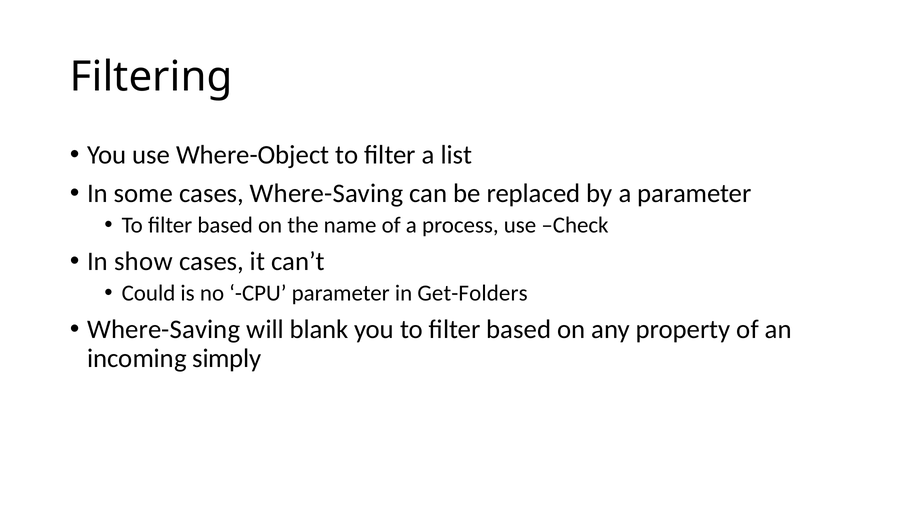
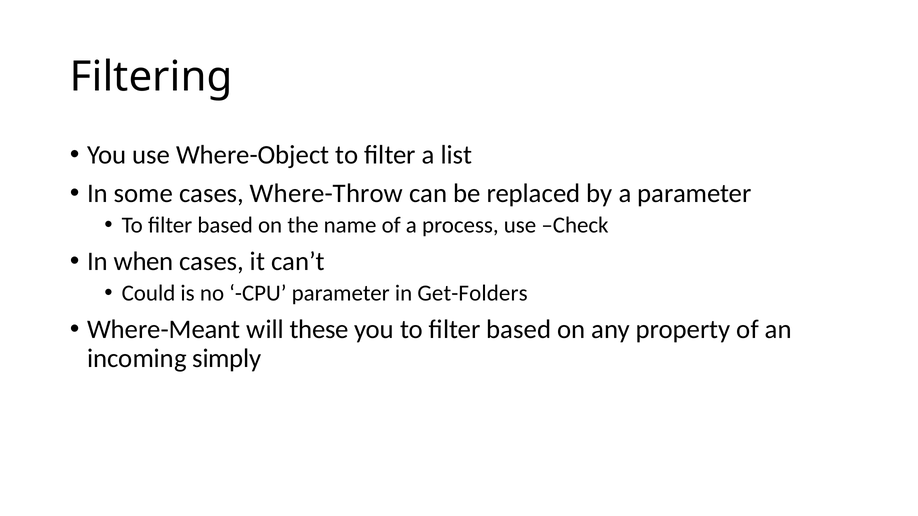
cases Where-Saving: Where-Saving -> Where-Throw
show: show -> when
Where-Saving at (164, 330): Where-Saving -> Where-Meant
blank: blank -> these
